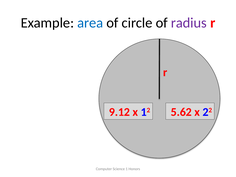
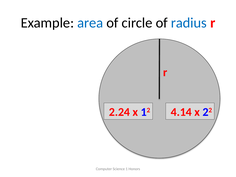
radius colour: purple -> blue
9.12: 9.12 -> 2.24
5.62: 5.62 -> 4.14
